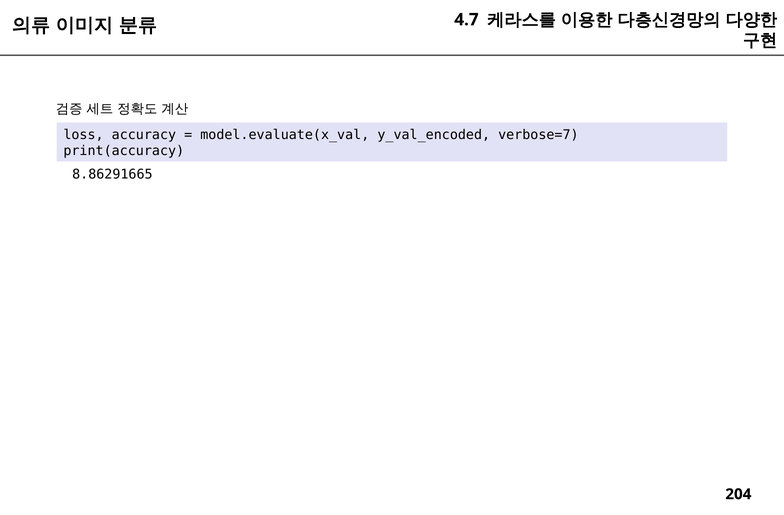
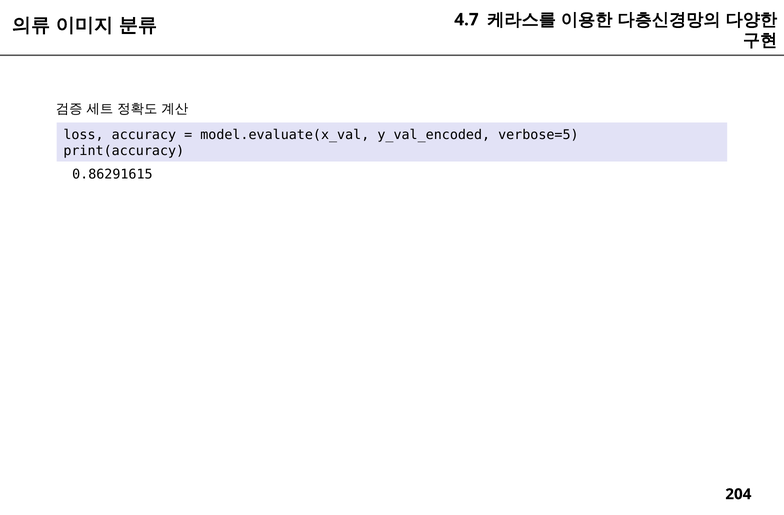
verbose=7: verbose=7 -> verbose=5
8.86291665: 8.86291665 -> 0.86291615
